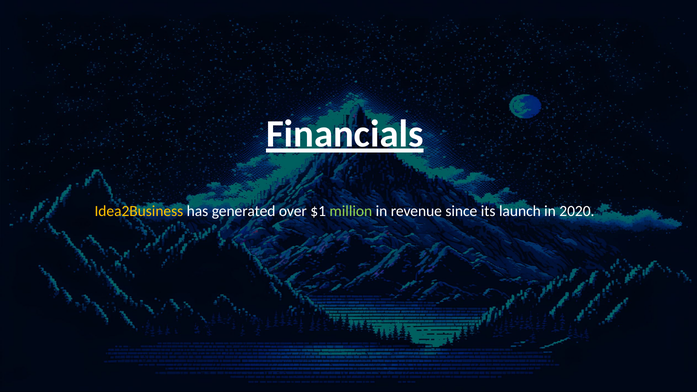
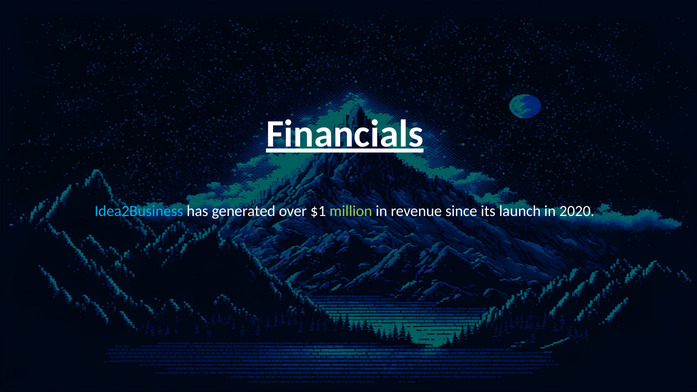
Idea2Business colour: yellow -> light blue
